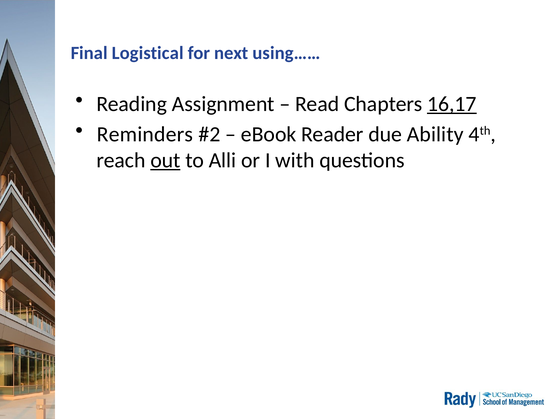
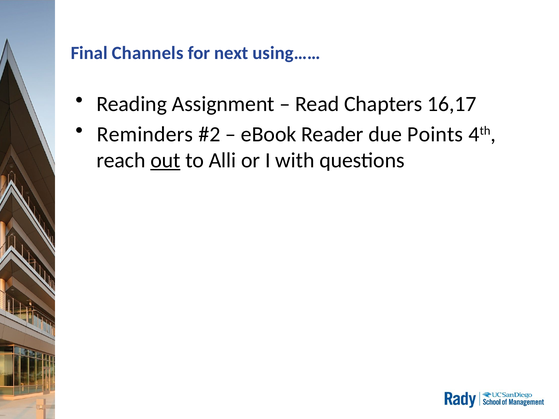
Logistical: Logistical -> Channels
16,17 underline: present -> none
Ability: Ability -> Points
